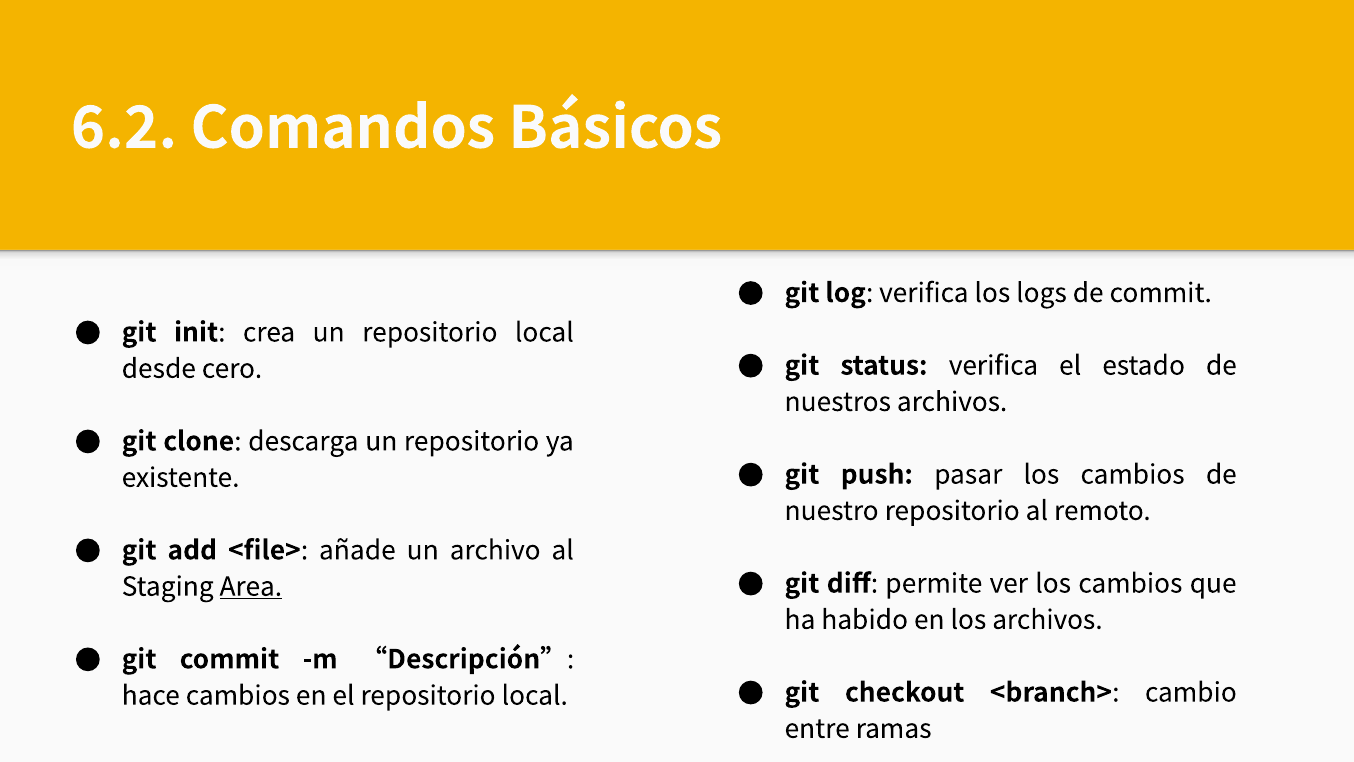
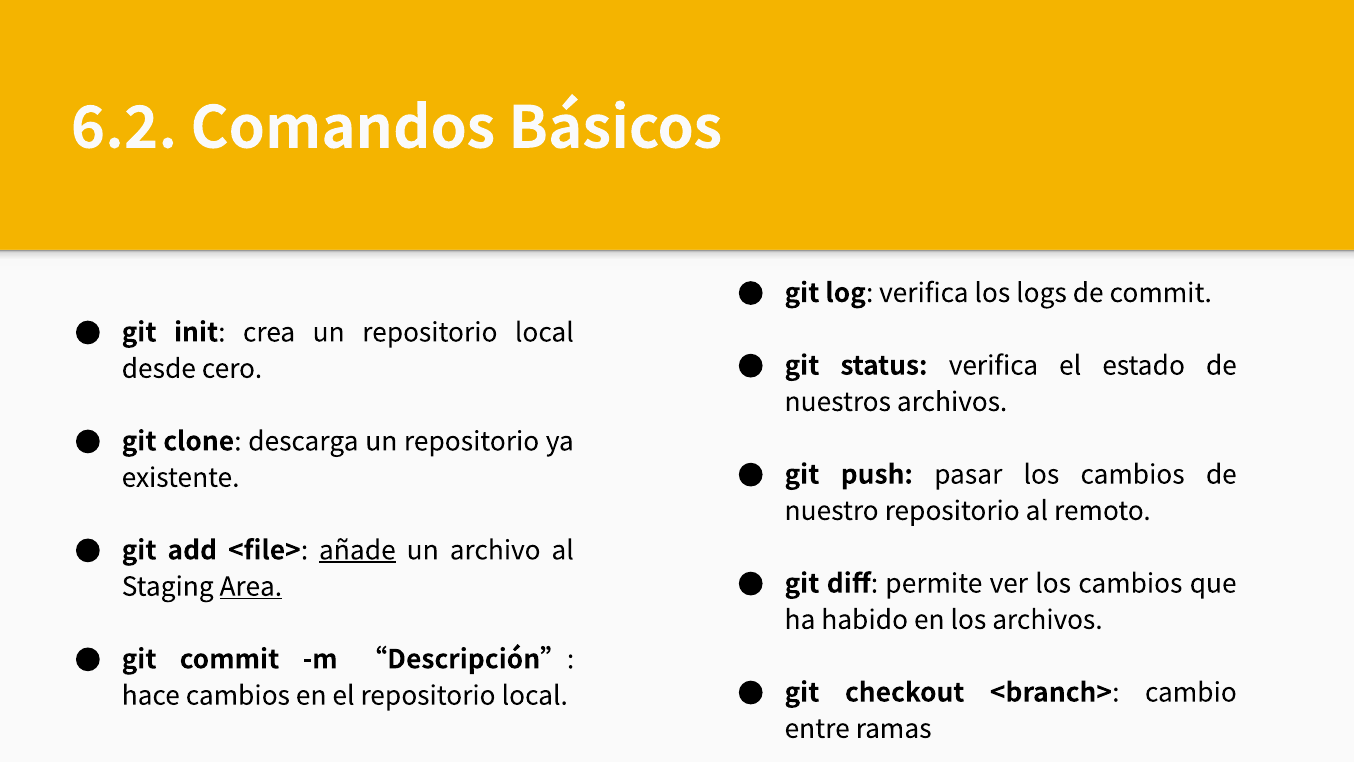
añade underline: none -> present
